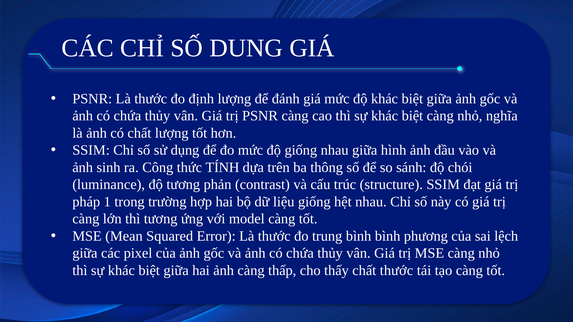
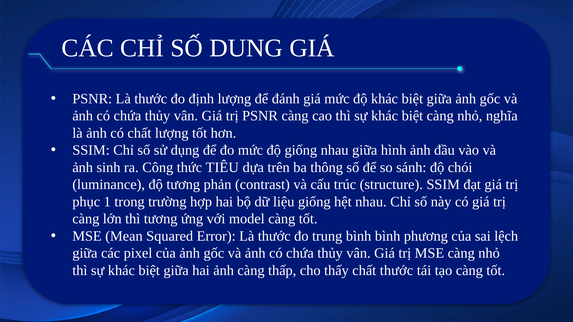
TÍNH: TÍNH -> TIÊU
pháp: pháp -> phục
